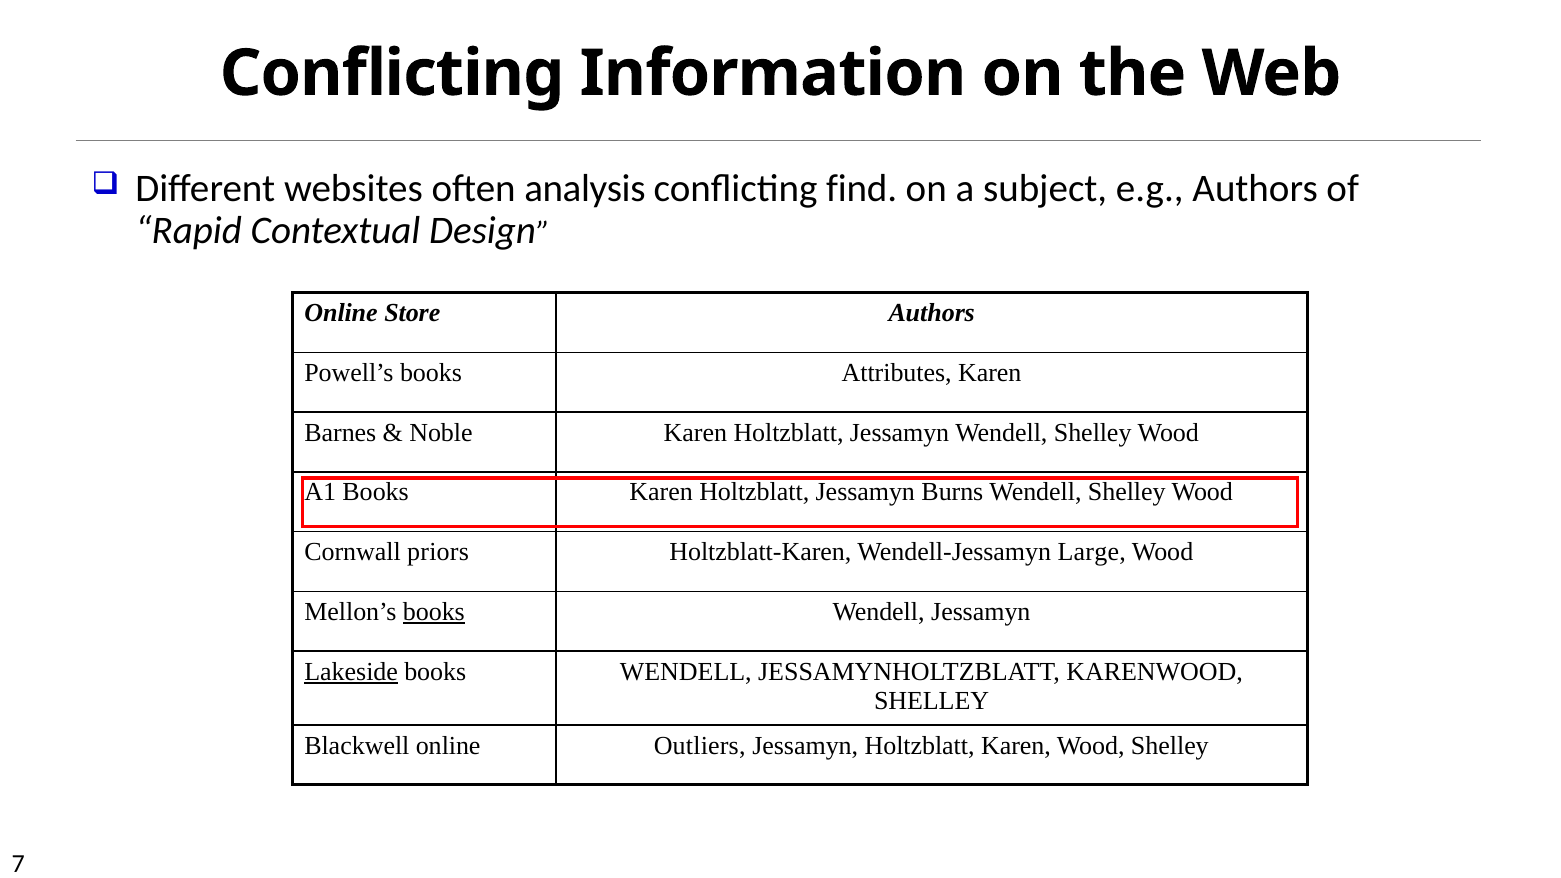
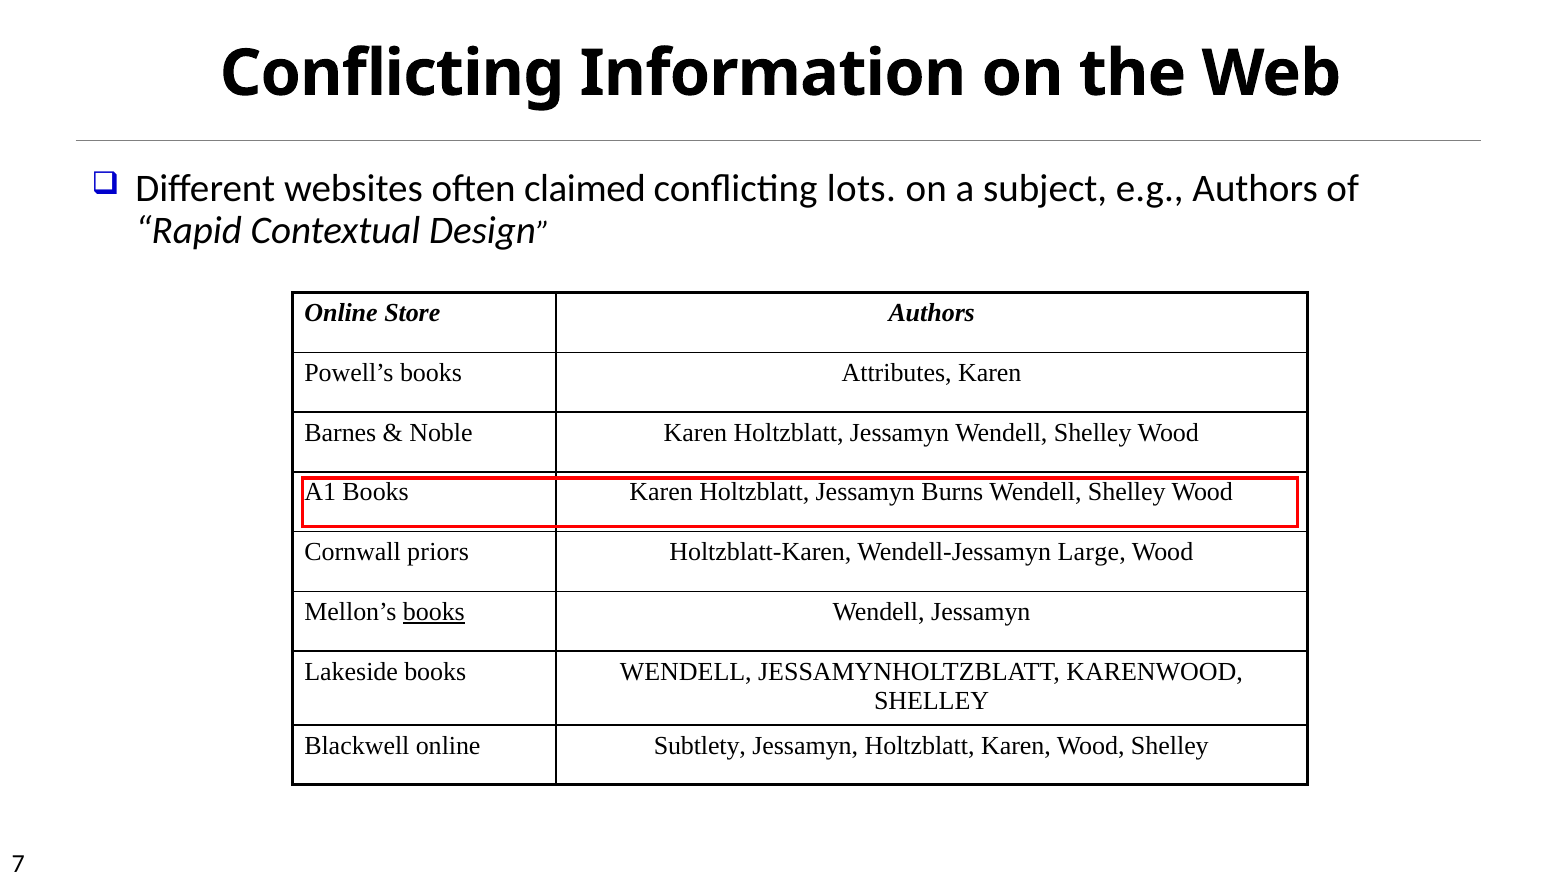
analysis: analysis -> claimed
find: find -> lots
Lakeside underline: present -> none
Outliers: Outliers -> Subtlety
